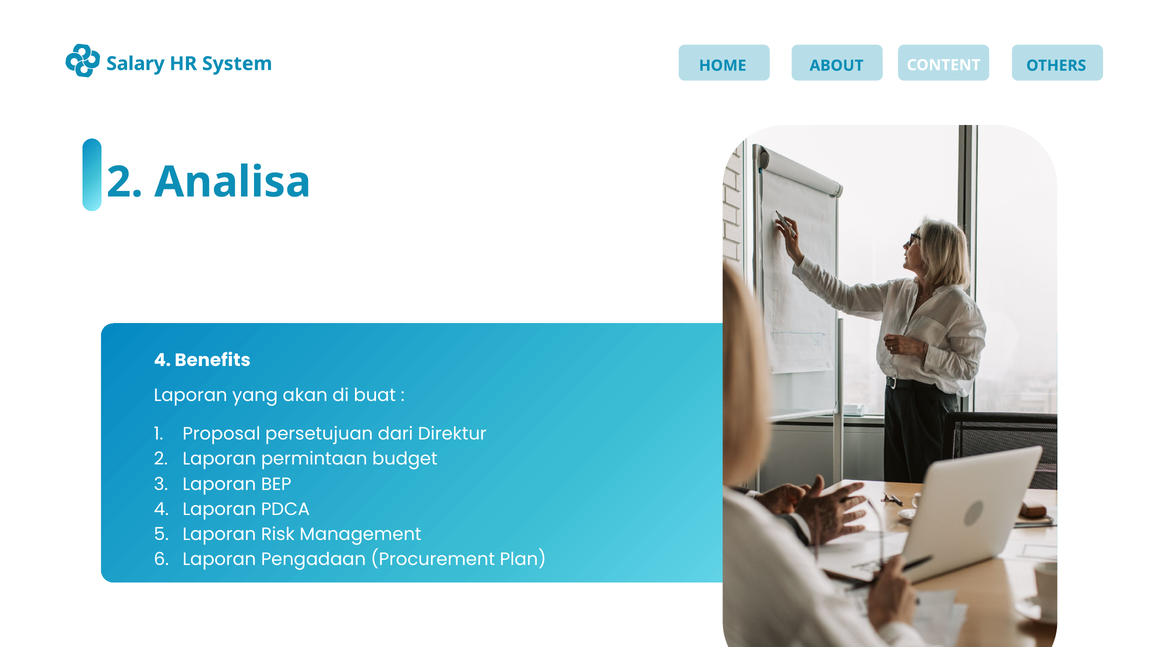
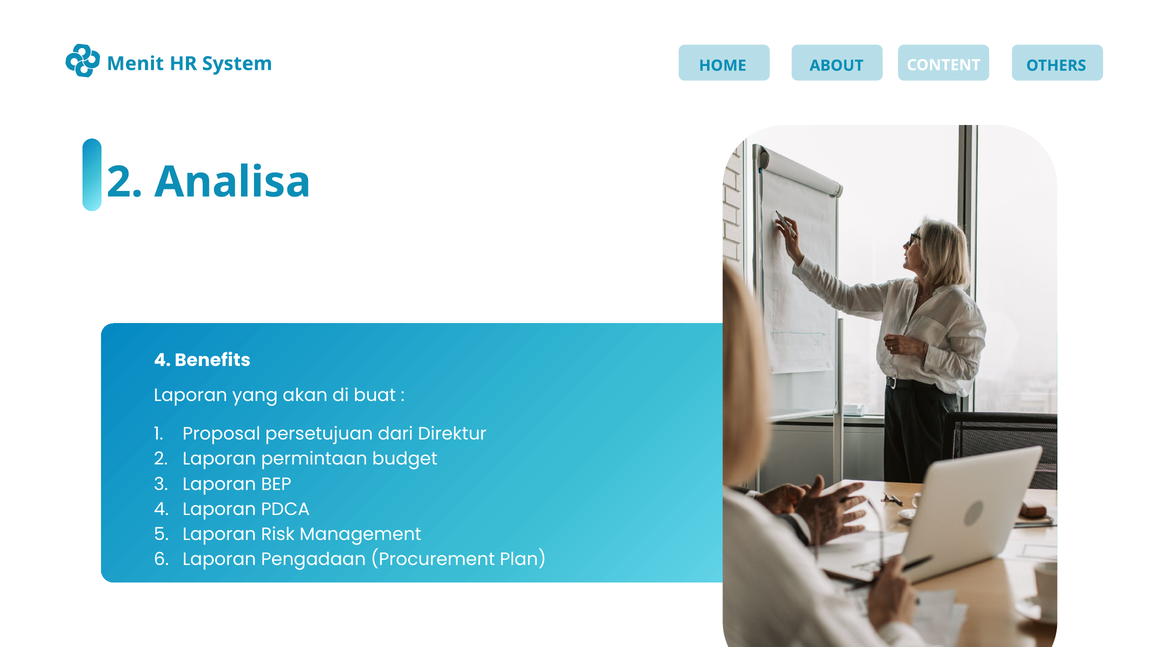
Salary: Salary -> Menit
